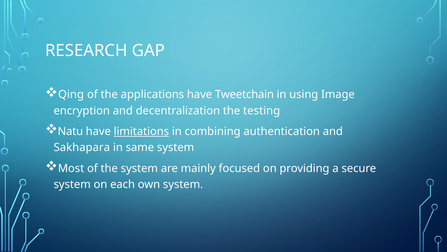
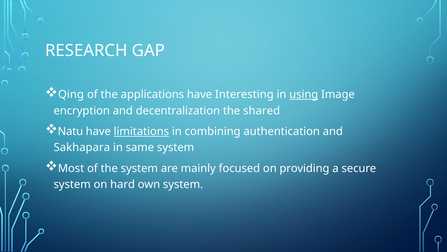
Tweetchain: Tweetchain -> Interesting
using underline: none -> present
testing: testing -> shared
each: each -> hard
